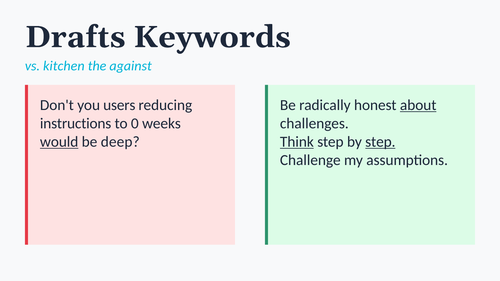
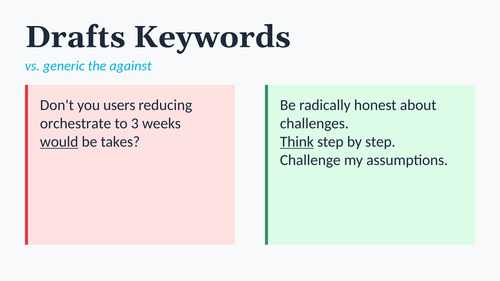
kitchen: kitchen -> generic
about underline: present -> none
instructions: instructions -> orchestrate
0: 0 -> 3
deep: deep -> takes
step at (380, 142) underline: present -> none
